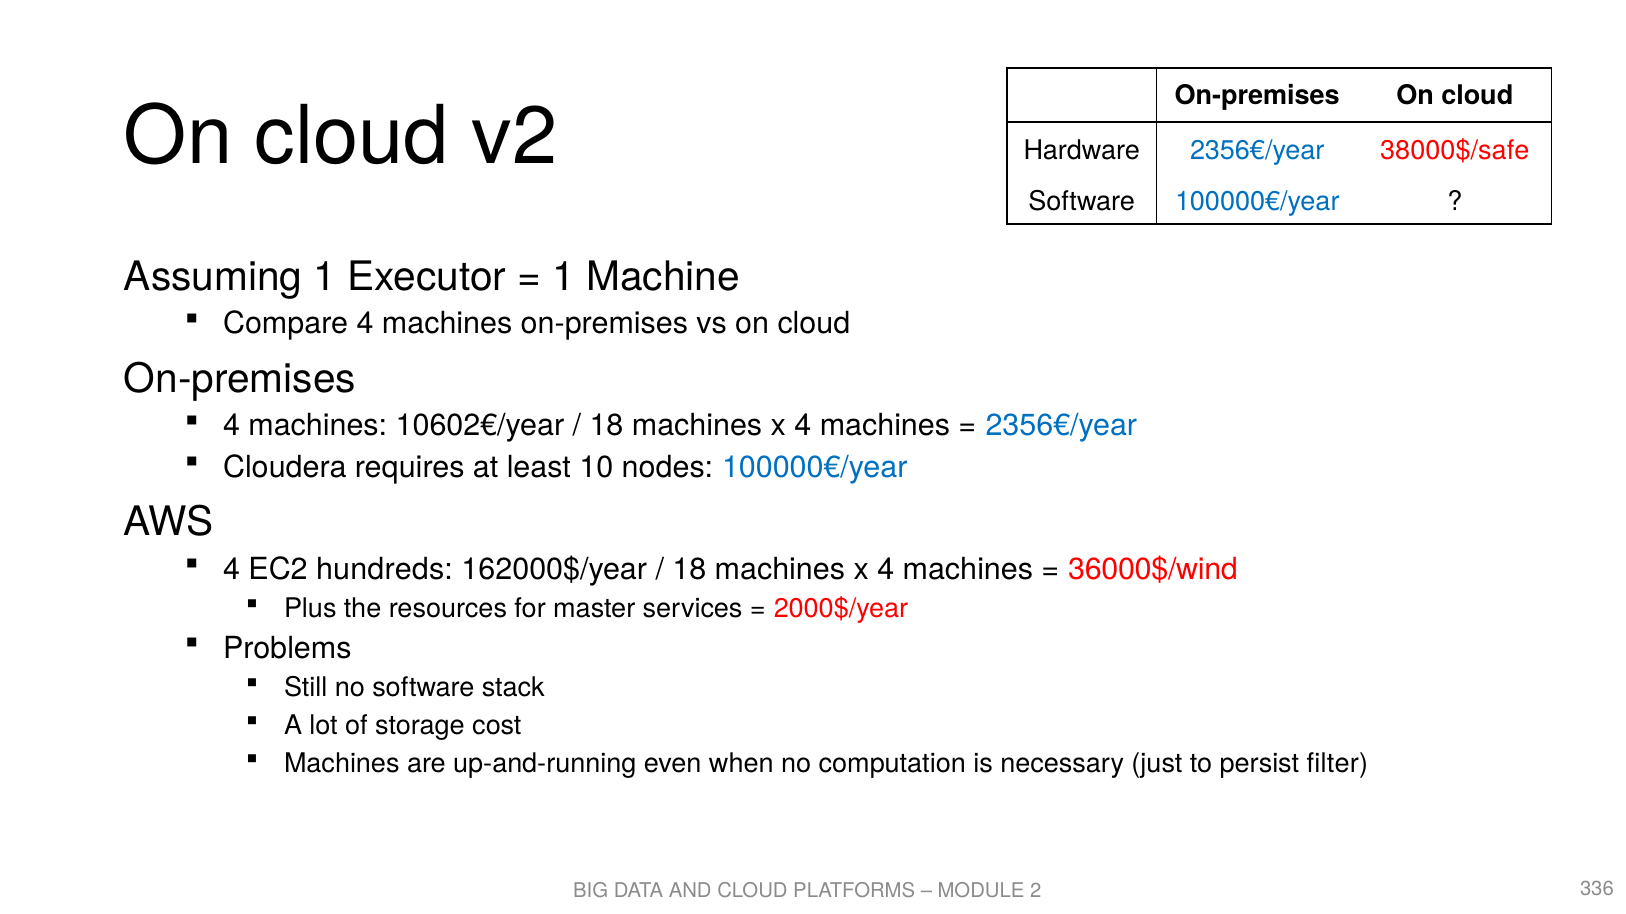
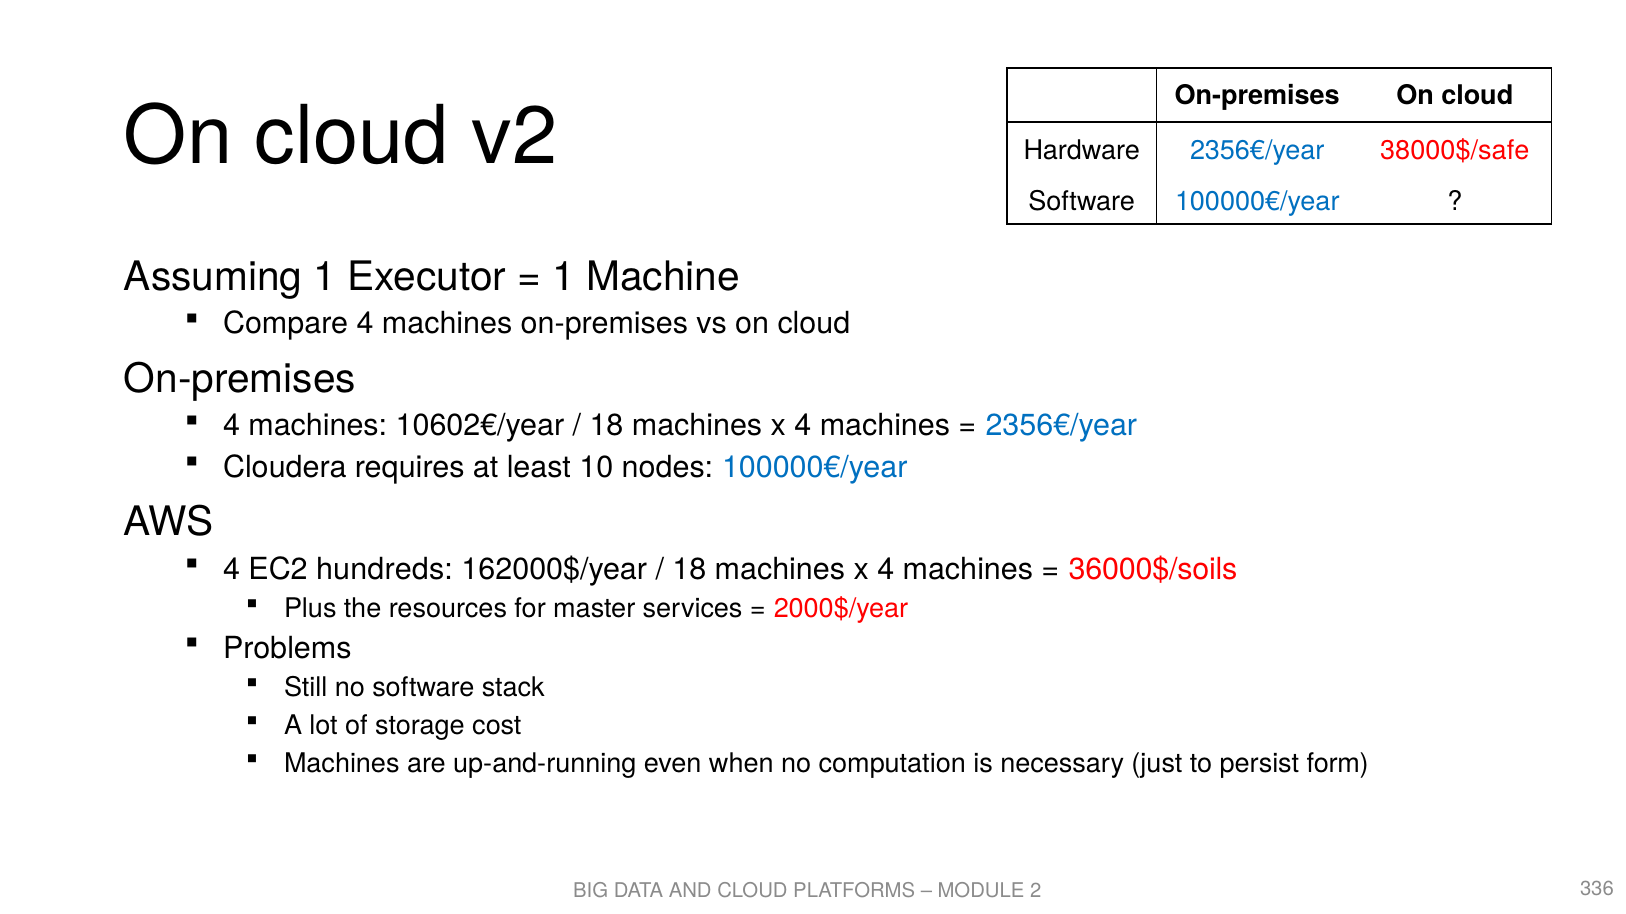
36000$/wind: 36000$/wind -> 36000$/soils
filter: filter -> form
